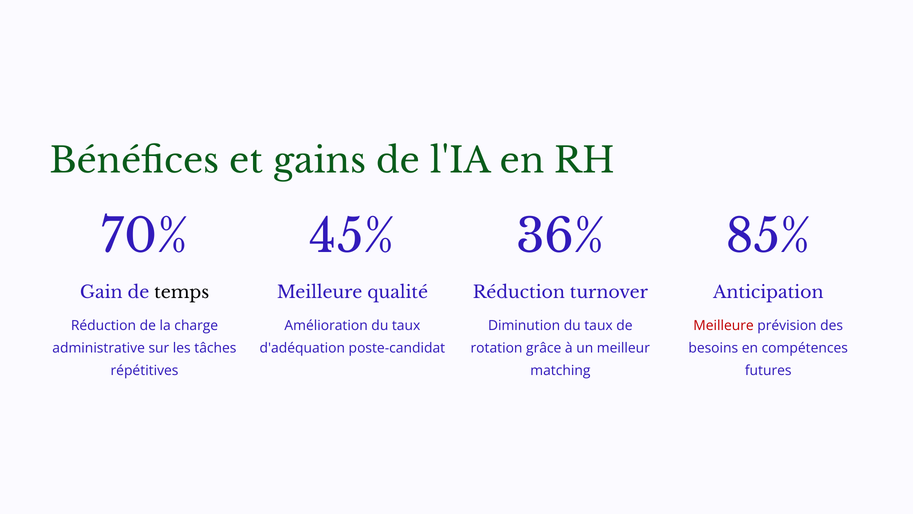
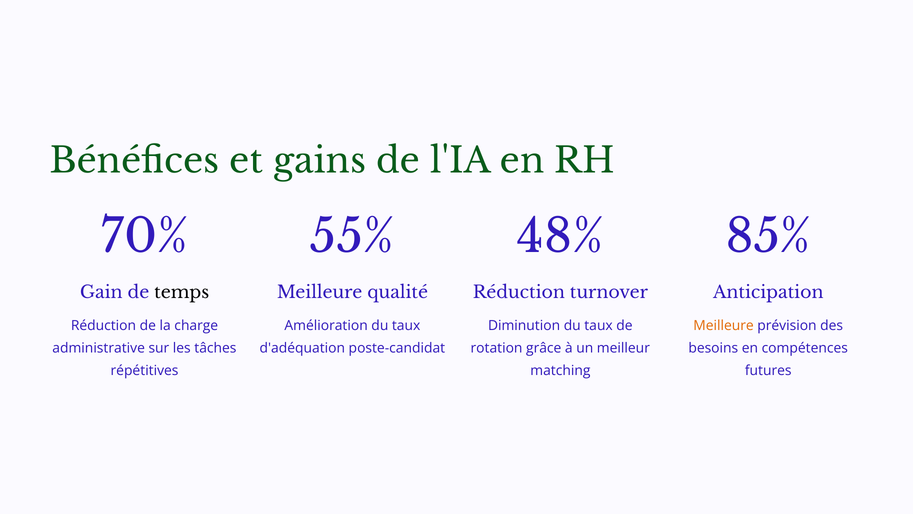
45%: 45% -> 55%
36%: 36% -> 48%
Meilleure at (724, 325) colour: red -> orange
